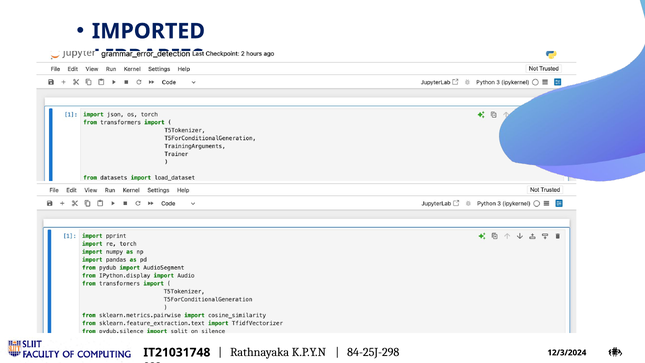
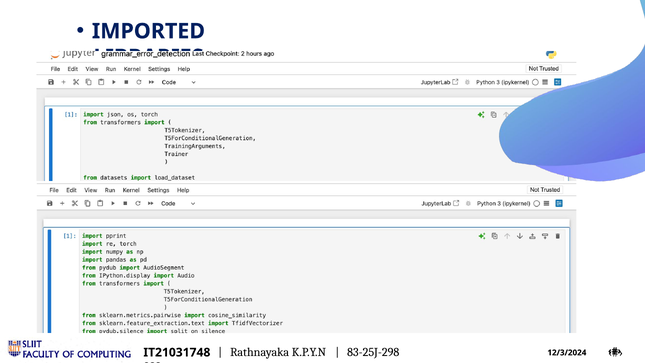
84-25J-298: 84-25J-298 -> 83-25J-298
